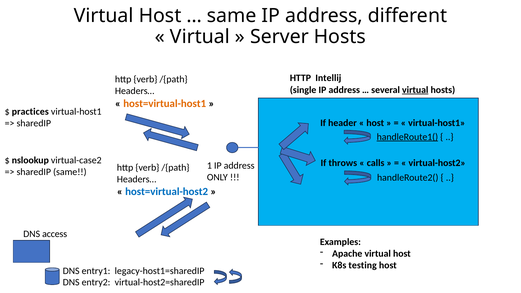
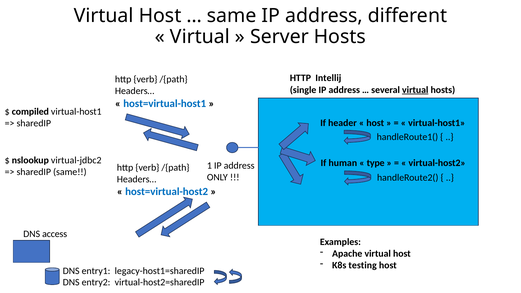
host=virtual-host1 colour: orange -> blue
practices: practices -> compiled
handleRoute1( underline: present -> none
virtual-case2: virtual-case2 -> virtual-jdbc2
throws: throws -> human
calls: calls -> type
